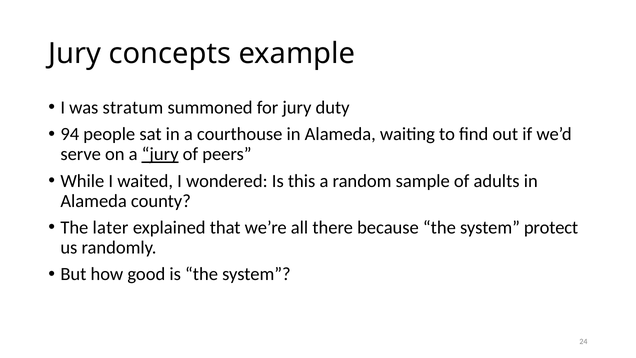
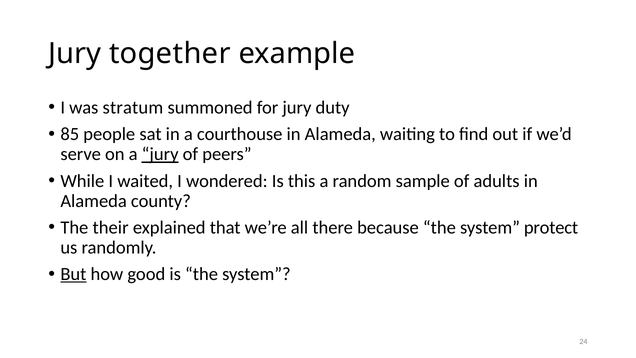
concepts: concepts -> together
94: 94 -> 85
later: later -> their
But underline: none -> present
